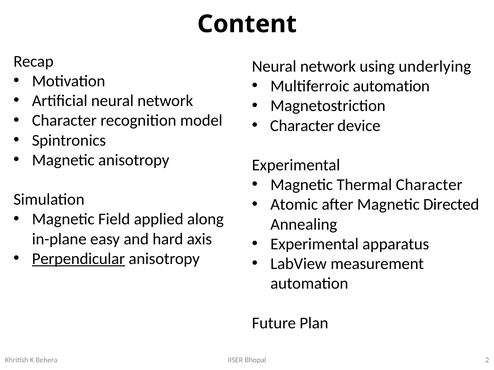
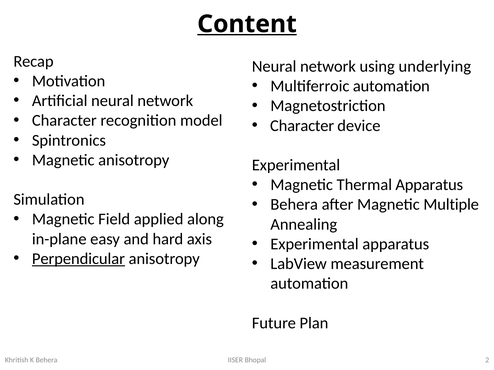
Content underline: none -> present
Thermal Character: Character -> Apparatus
Atomic at (294, 205): Atomic -> Behera
Directed: Directed -> Multiple
